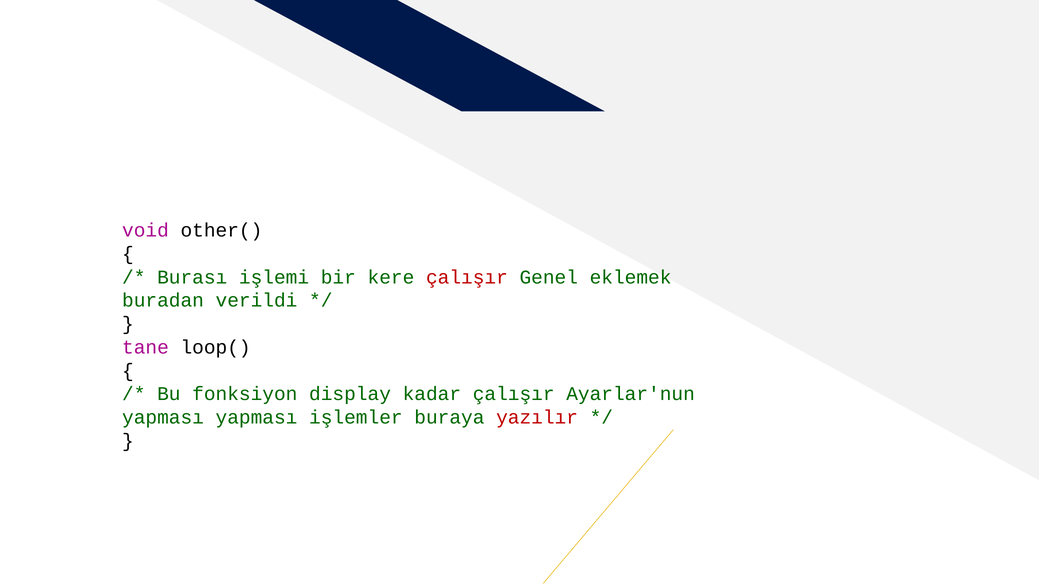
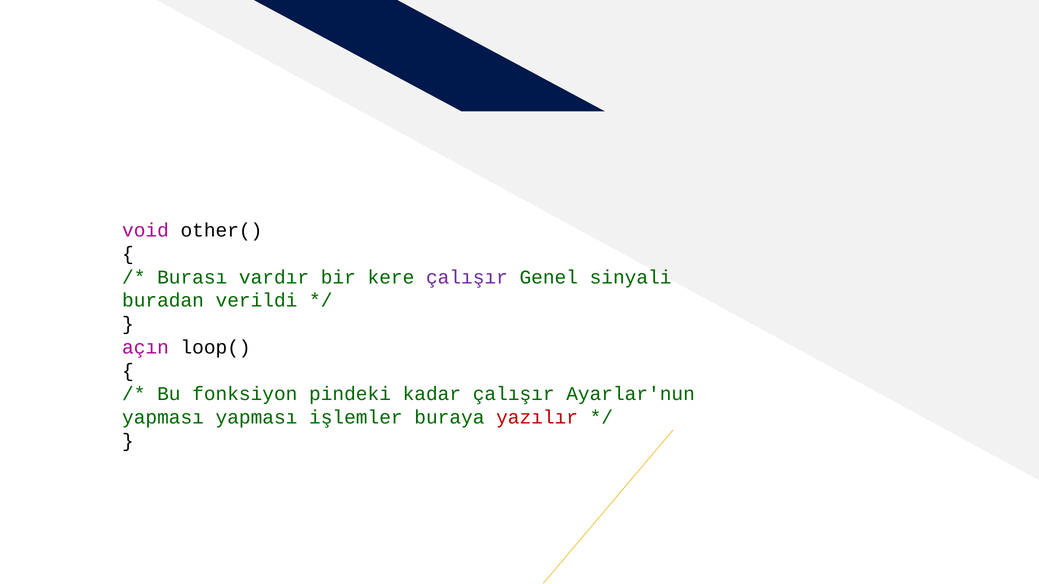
işlemi: işlemi -> vardır
çalışır at (467, 277) colour: red -> purple
eklemek: eklemek -> sinyali
tane: tane -> açın
display: display -> pindeki
